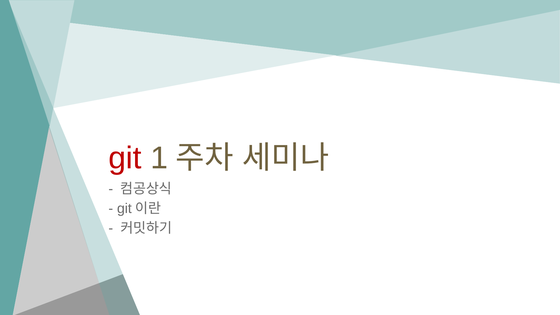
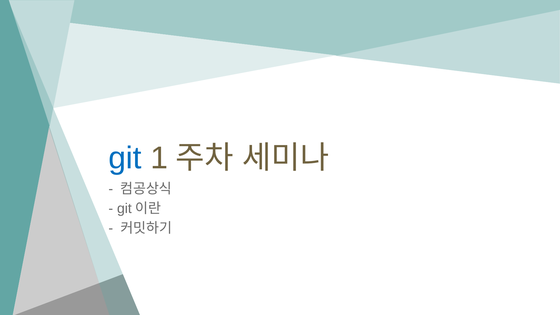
git colour: red -> blue
